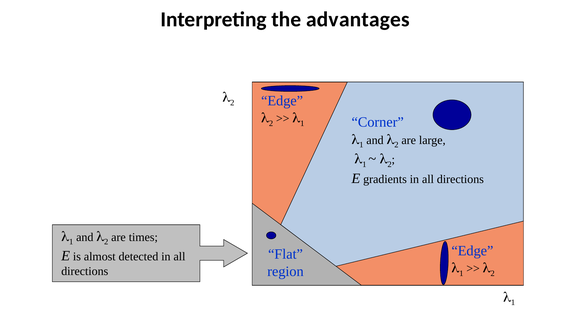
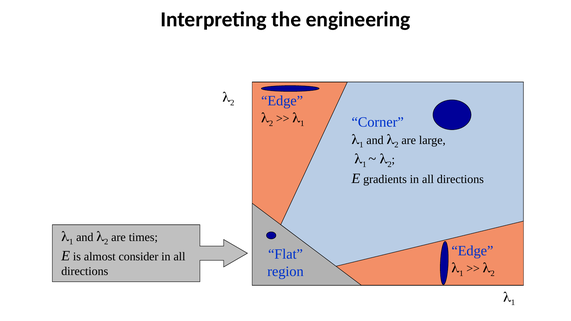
advantages: advantages -> engineering
detected: detected -> consider
